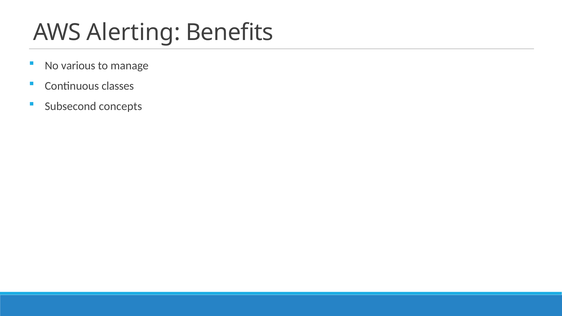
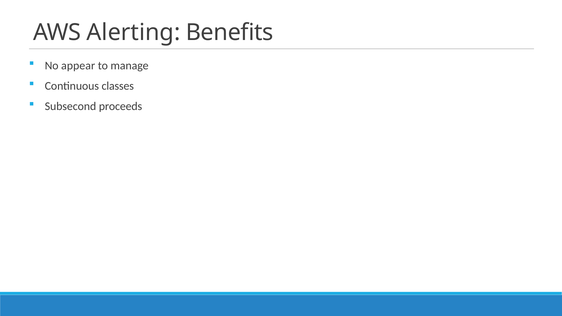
various: various -> appear
concepts: concepts -> proceeds
